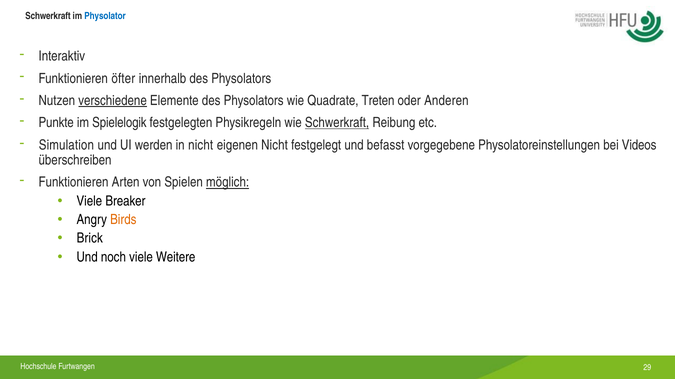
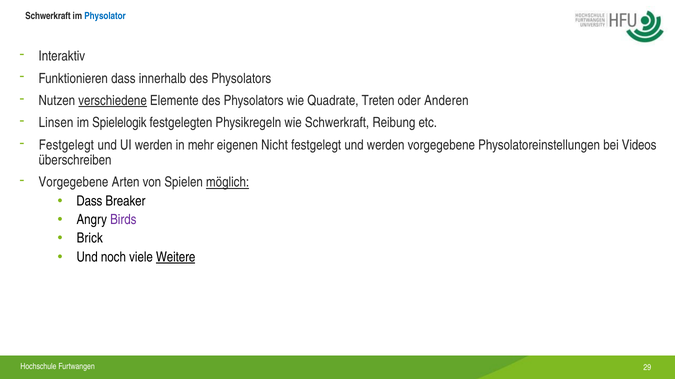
Funktionieren öfter: öfter -> dass
Punkte: Punkte -> Linsen
Schwerkraft at (337, 123) underline: present -> none
Simulation at (66, 145): Simulation -> Festgelegt
in nicht: nicht -> mehr
und befasst: befasst -> werden
Funktionieren at (74, 183): Funktionieren -> Vorgegebene
Viele at (89, 201): Viele -> Dass
Birds colour: orange -> purple
Weitere underline: none -> present
